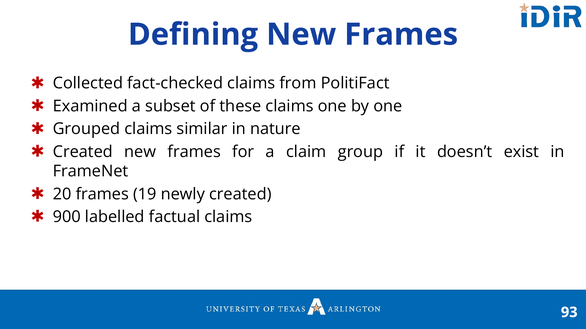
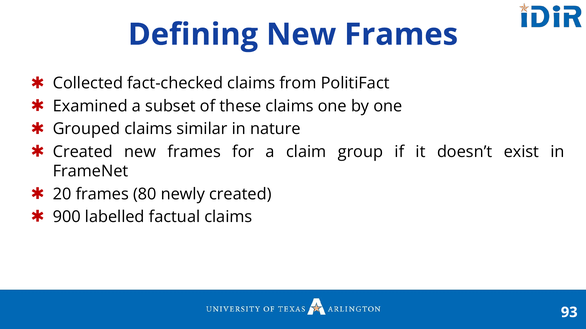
19: 19 -> 80
